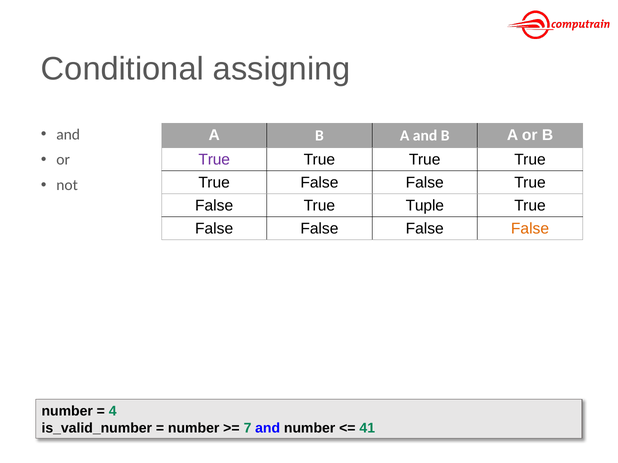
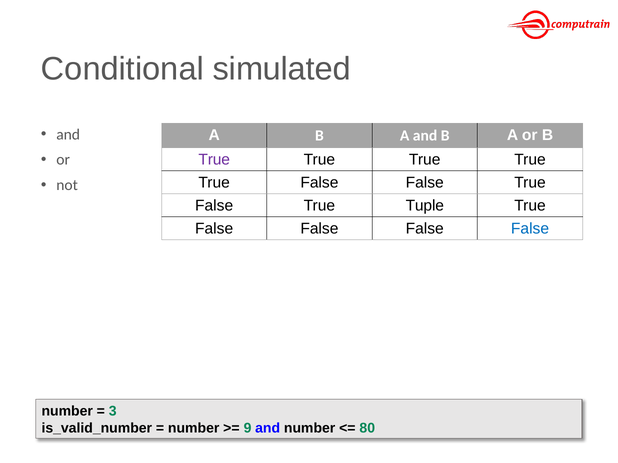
assigning: assigning -> simulated
False at (530, 229) colour: orange -> blue
4: 4 -> 3
7: 7 -> 9
41: 41 -> 80
